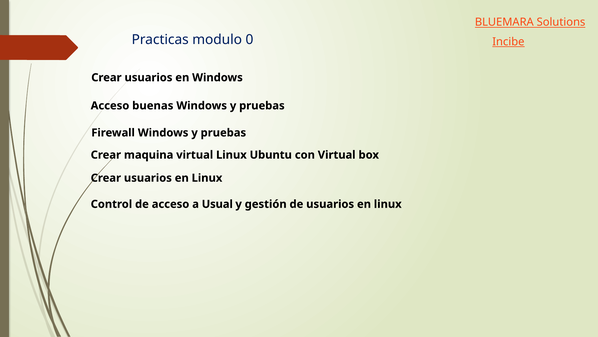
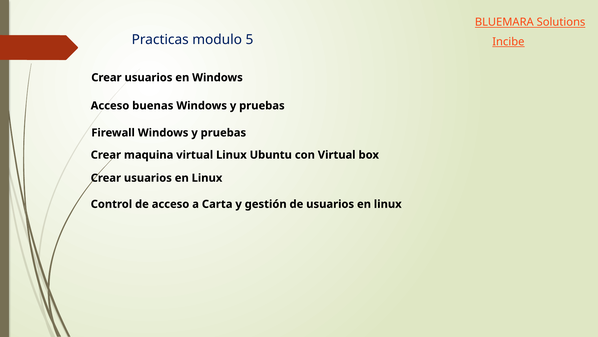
0: 0 -> 5
Usual: Usual -> Carta
